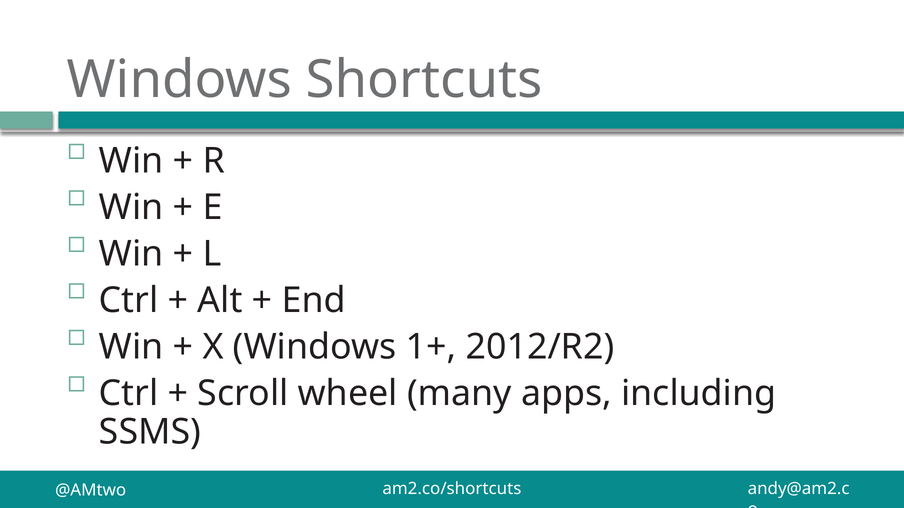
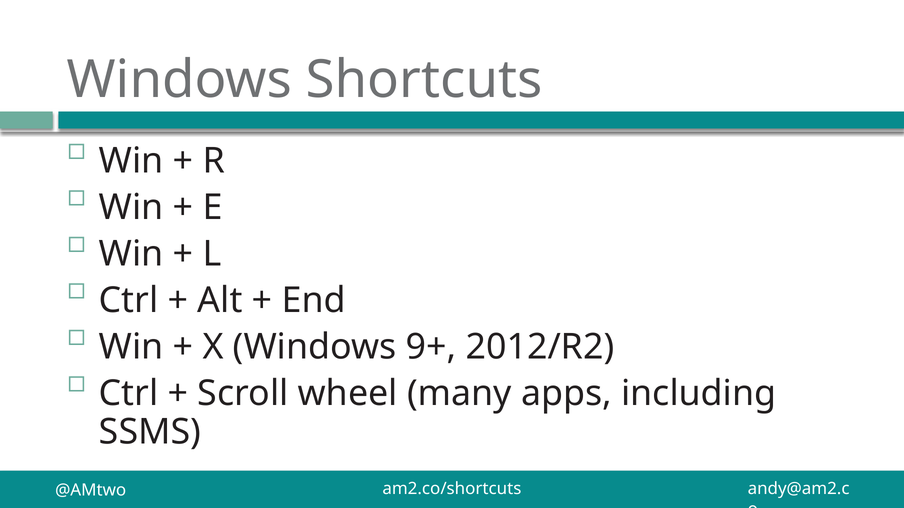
1+: 1+ -> 9+
